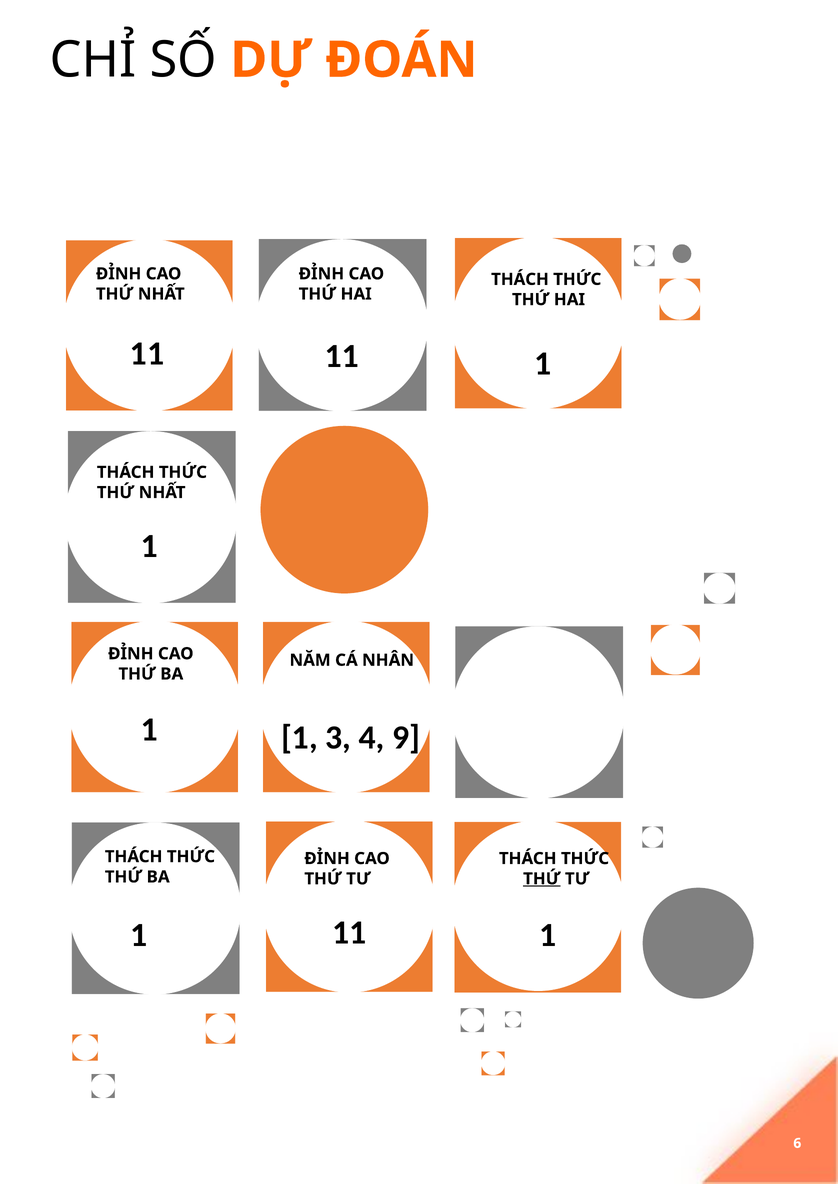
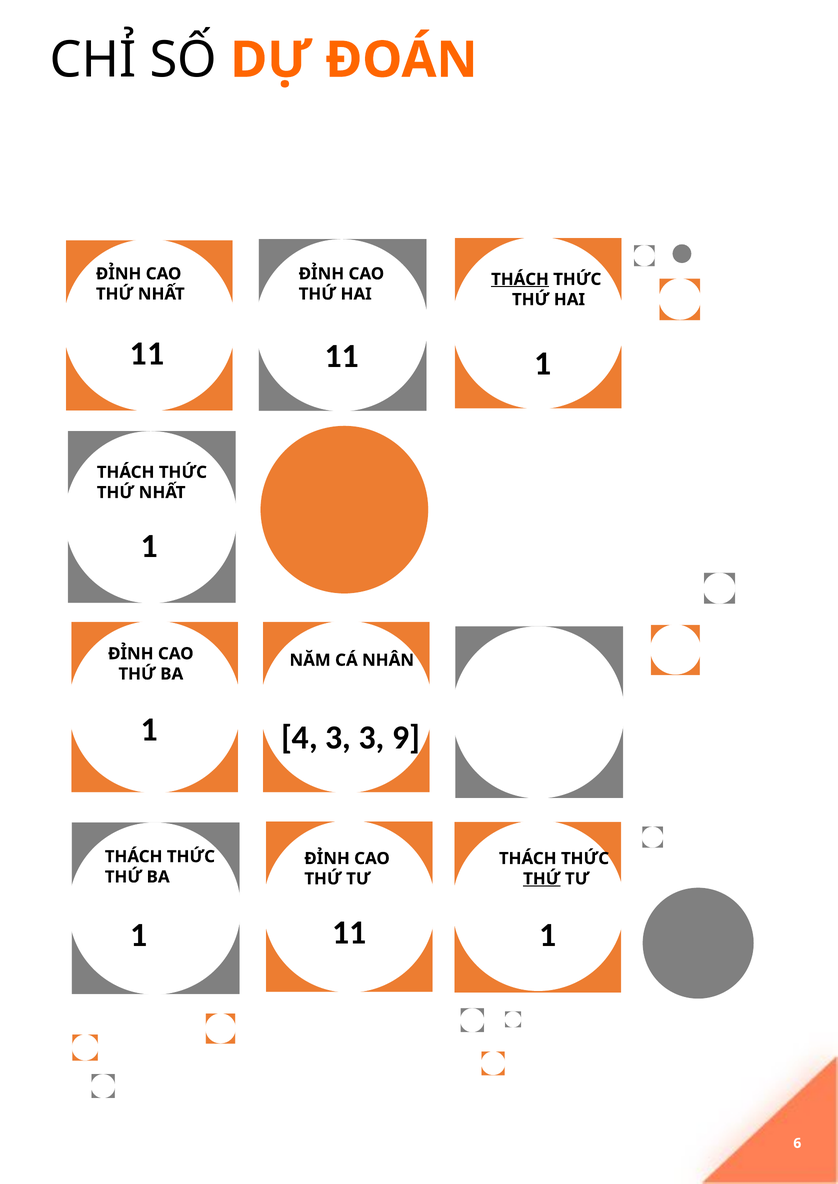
THÁCH at (520, 279) underline: none -> present
1 at (299, 738): 1 -> 4
3 4: 4 -> 3
